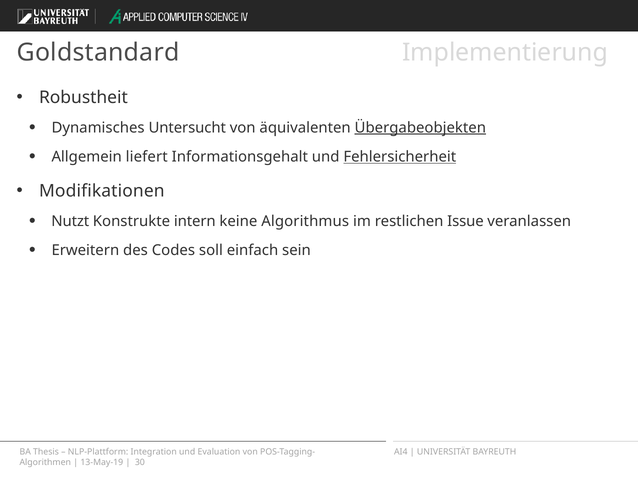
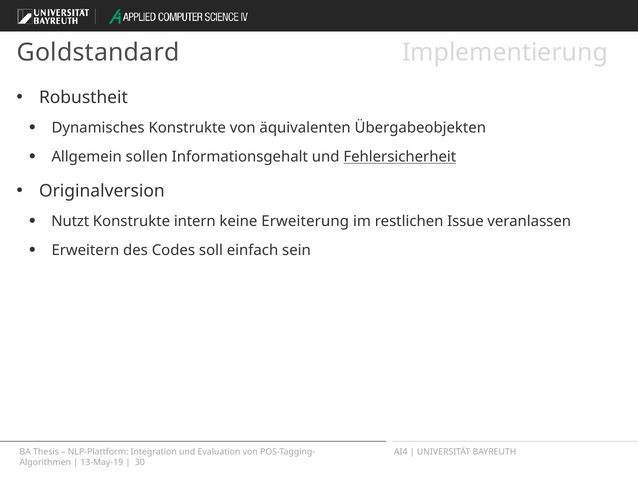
Dynamisches Untersucht: Untersucht -> Konstrukte
Übergabeobjekten underline: present -> none
liefert: liefert -> sollen
Modifikationen: Modifikationen -> Originalversion
Algorithmus: Algorithmus -> Erweiterung
